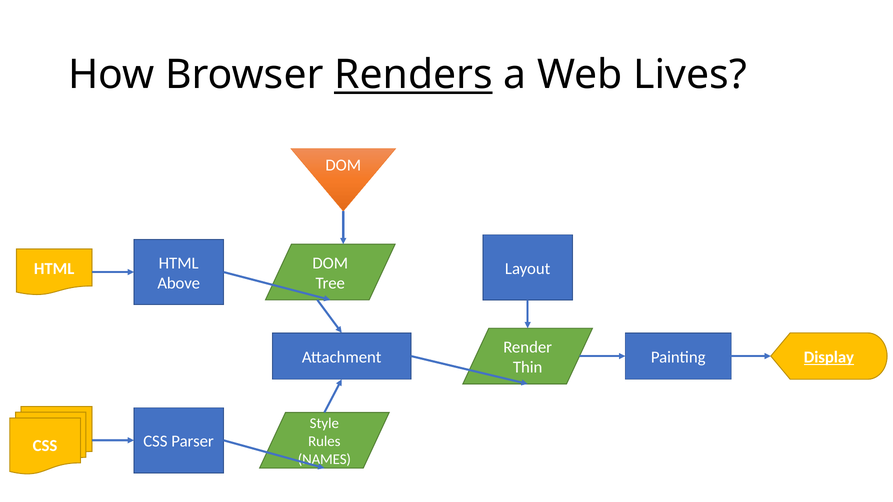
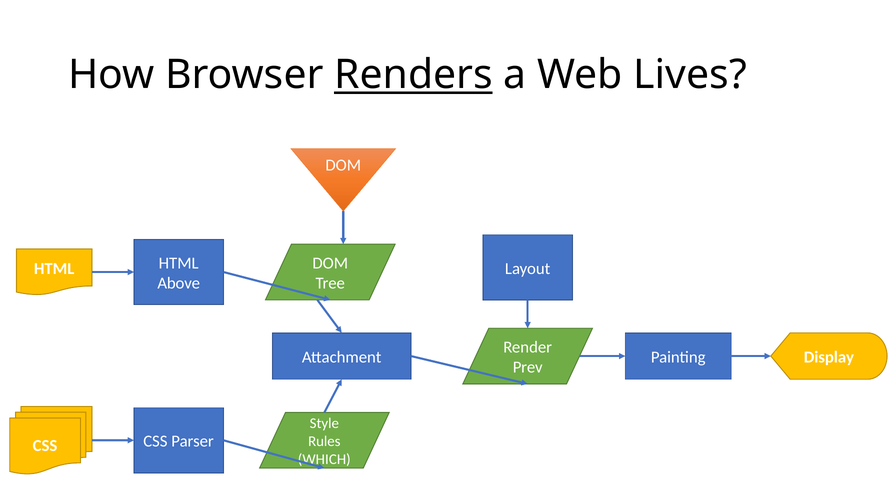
Display underline: present -> none
Thin: Thin -> Prev
NAMES: NAMES -> WHICH
